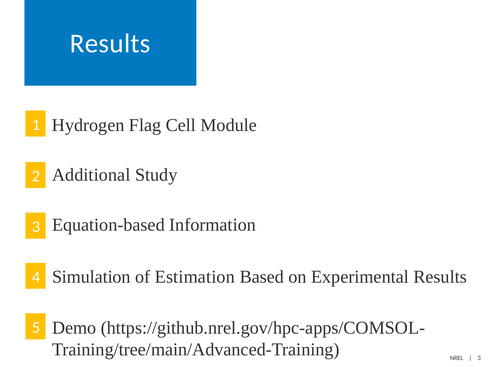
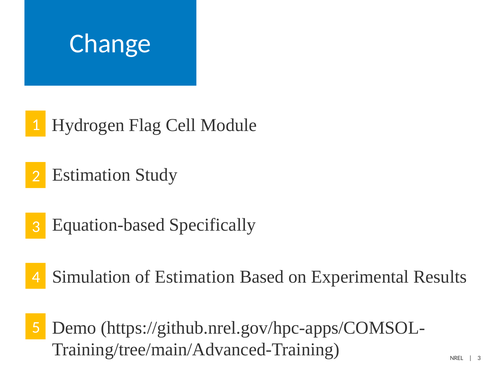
Results at (110, 44): Results -> Change
2 Additional: Additional -> Estimation
Information: Information -> Specifically
